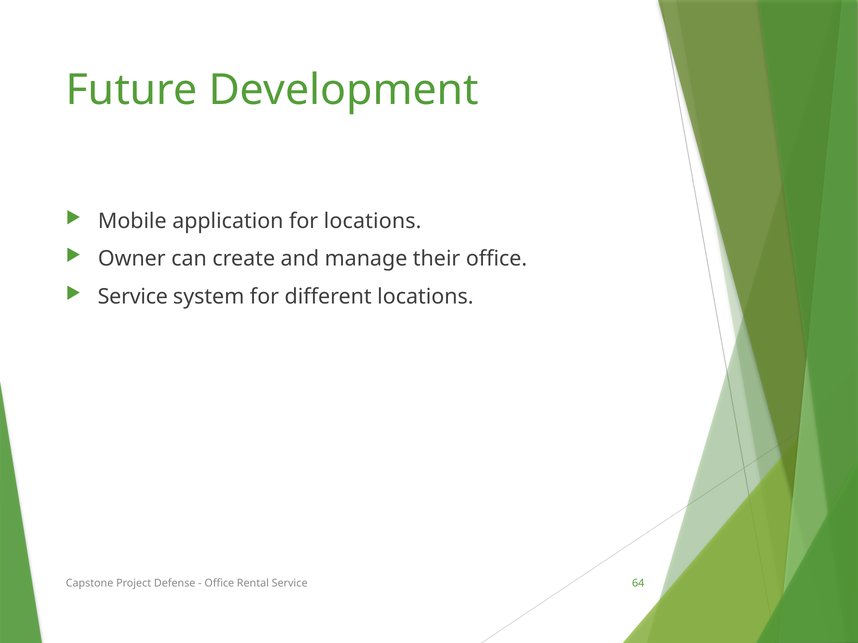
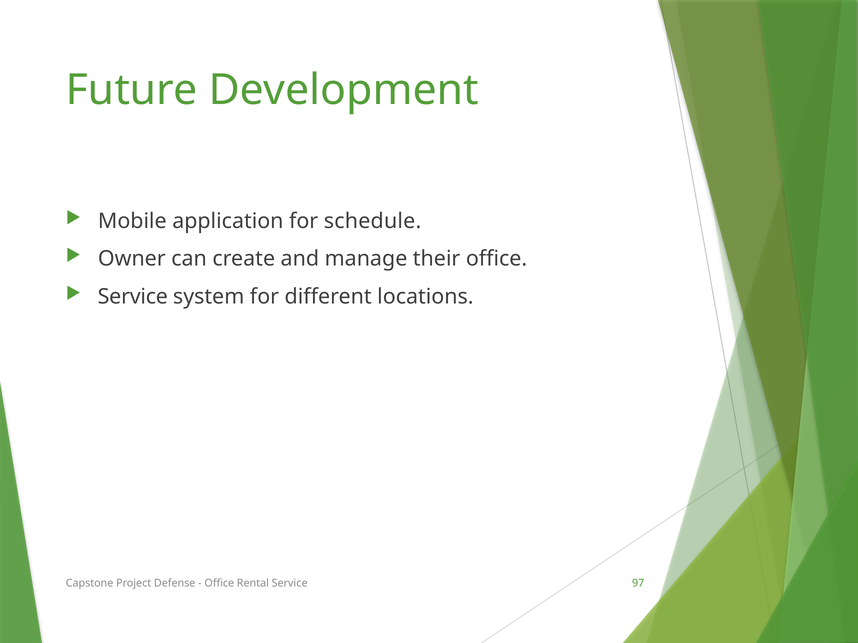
for locations: locations -> schedule
64: 64 -> 97
